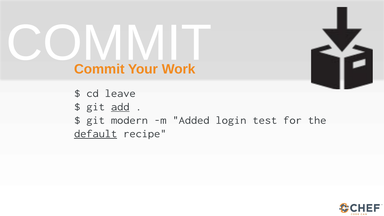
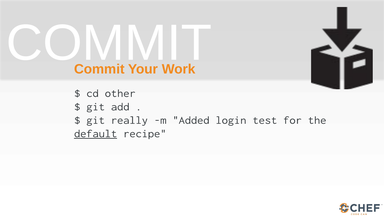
leave: leave -> other
add underline: present -> none
modern: modern -> really
